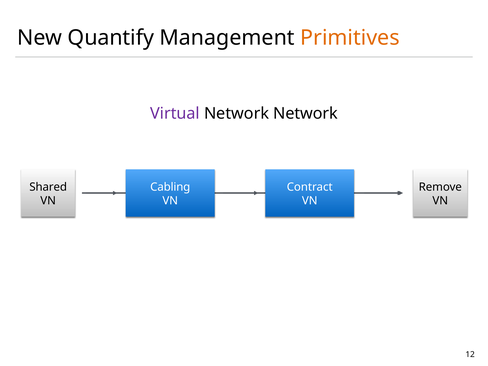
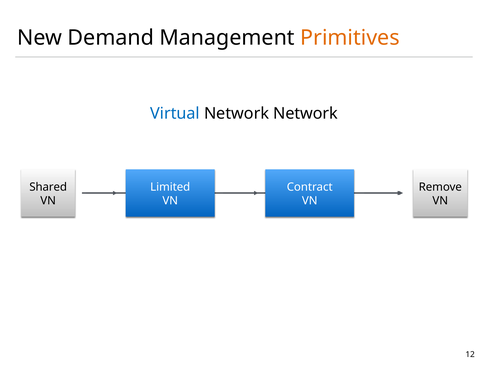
Quantify: Quantify -> Demand
Virtual colour: purple -> blue
Cabling: Cabling -> Limited
